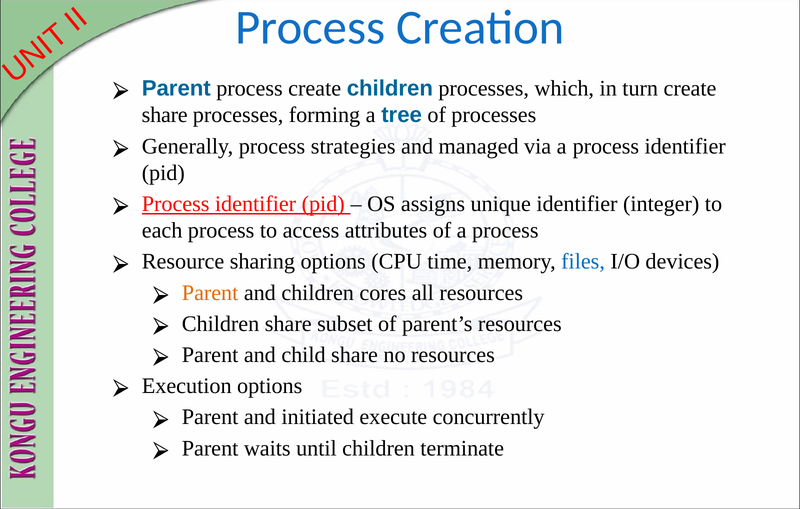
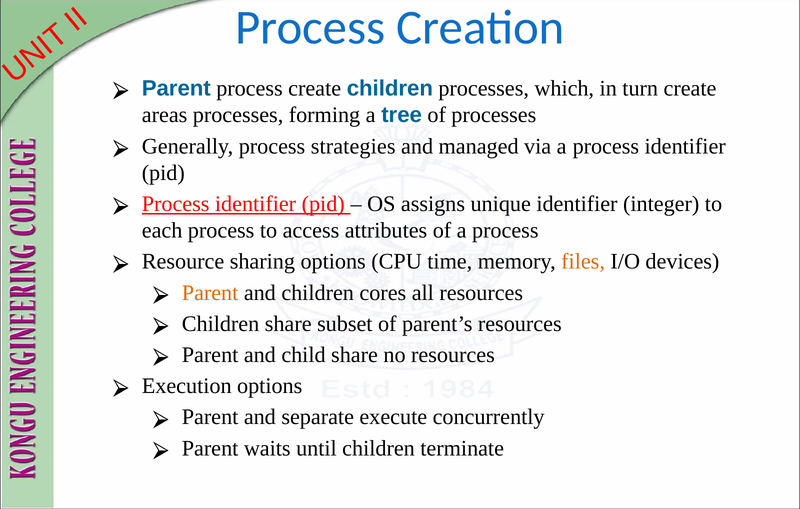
share at (165, 115): share -> areas
files colour: blue -> orange
initiated: initiated -> separate
